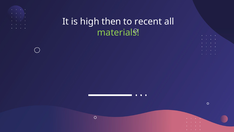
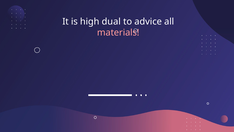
then: then -> dual
recent: recent -> advice
materials colour: light green -> pink
